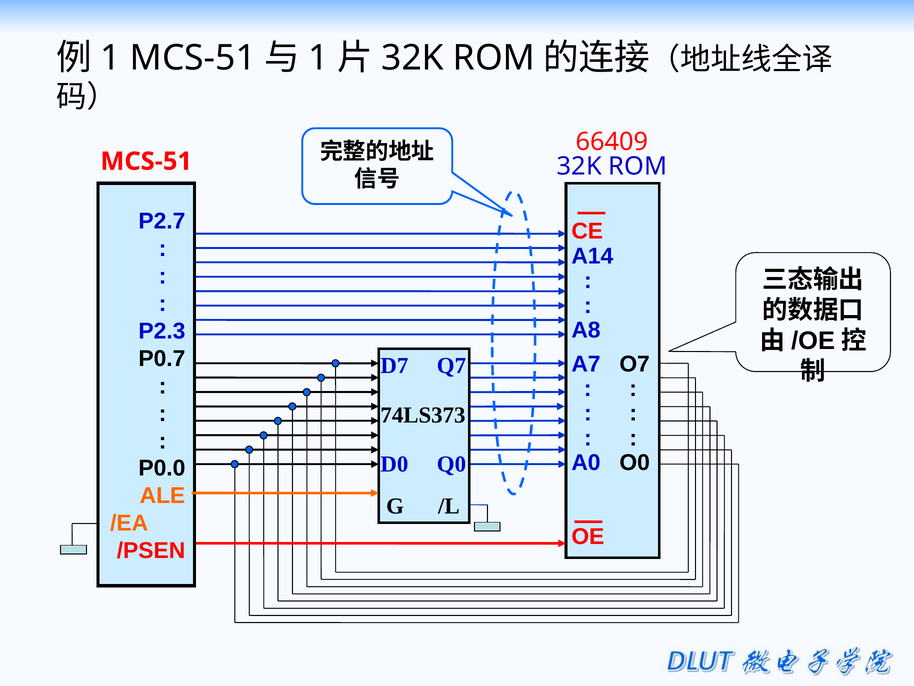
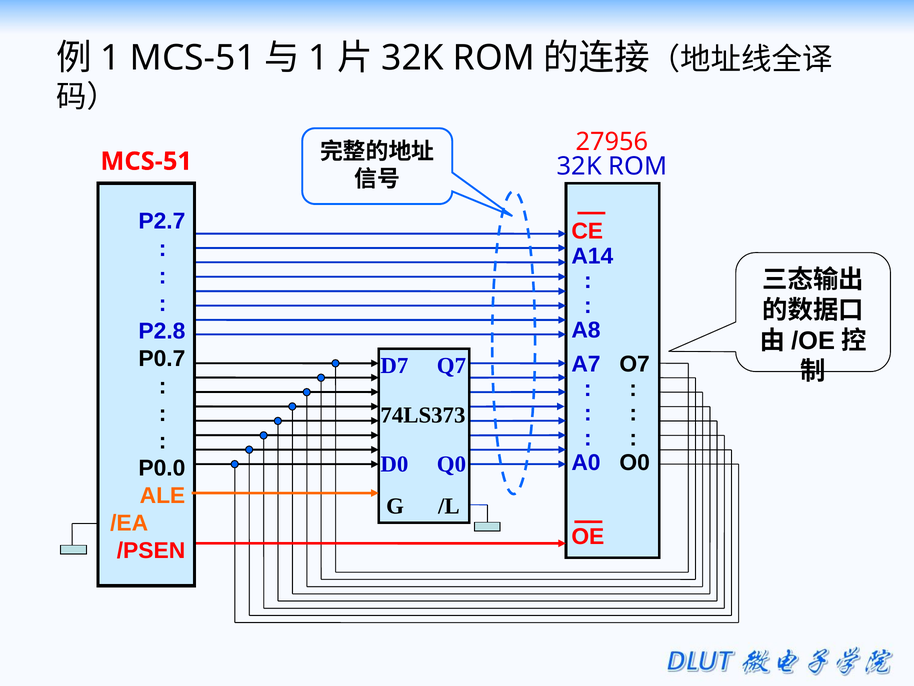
66409: 66409 -> 27956
P2.3: P2.3 -> P2.8
